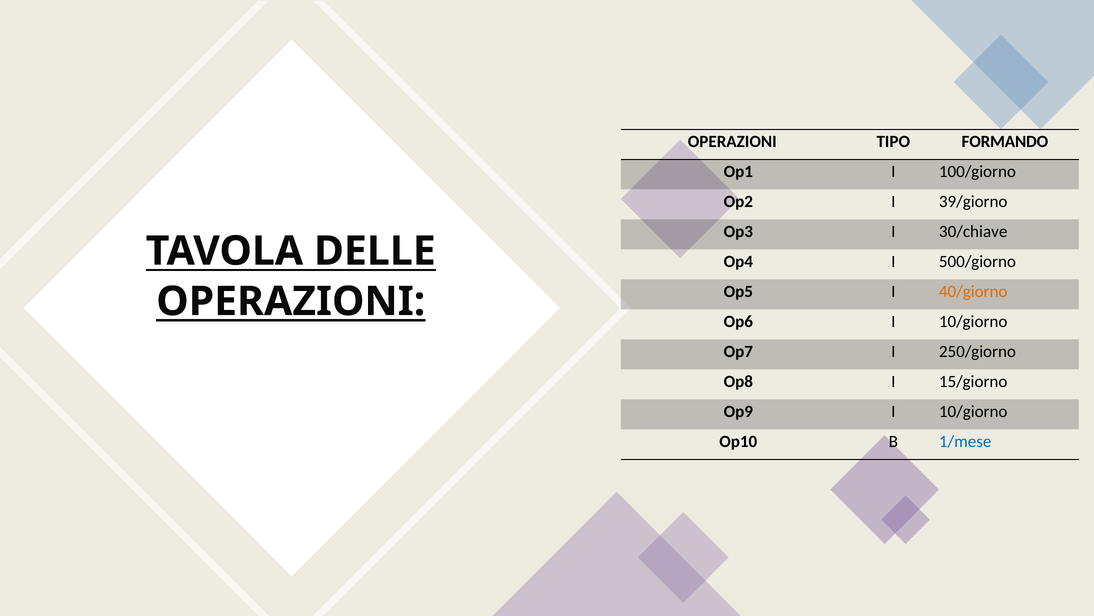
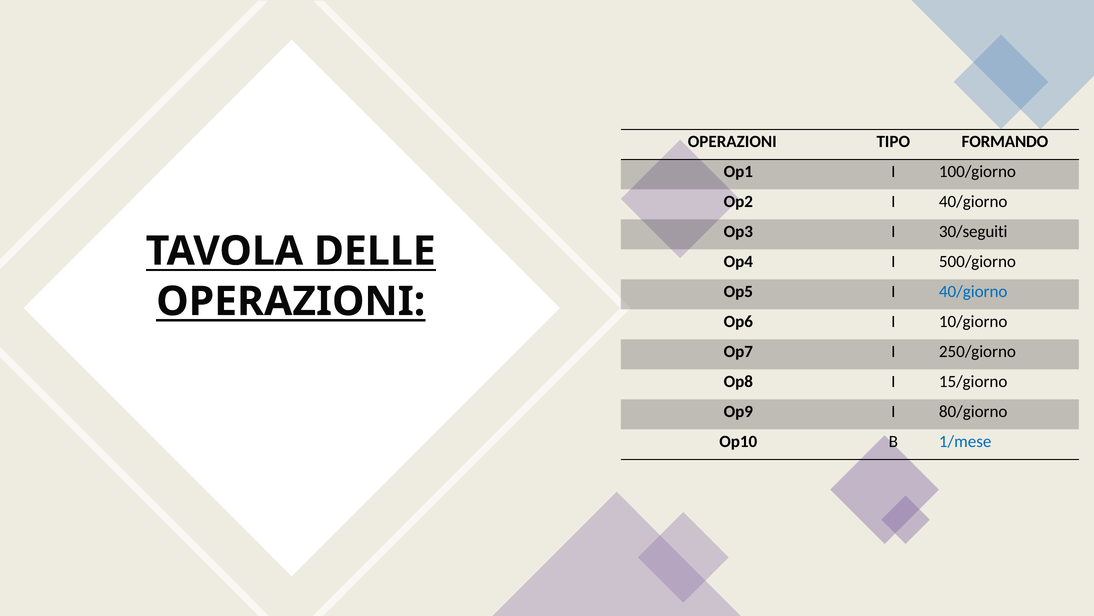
Op2 I 39/giorno: 39/giorno -> 40/giorno
30/chiave: 30/chiave -> 30/seguiti
40/giorno at (973, 291) colour: orange -> blue
Op9 I 10/giorno: 10/giorno -> 80/giorno
